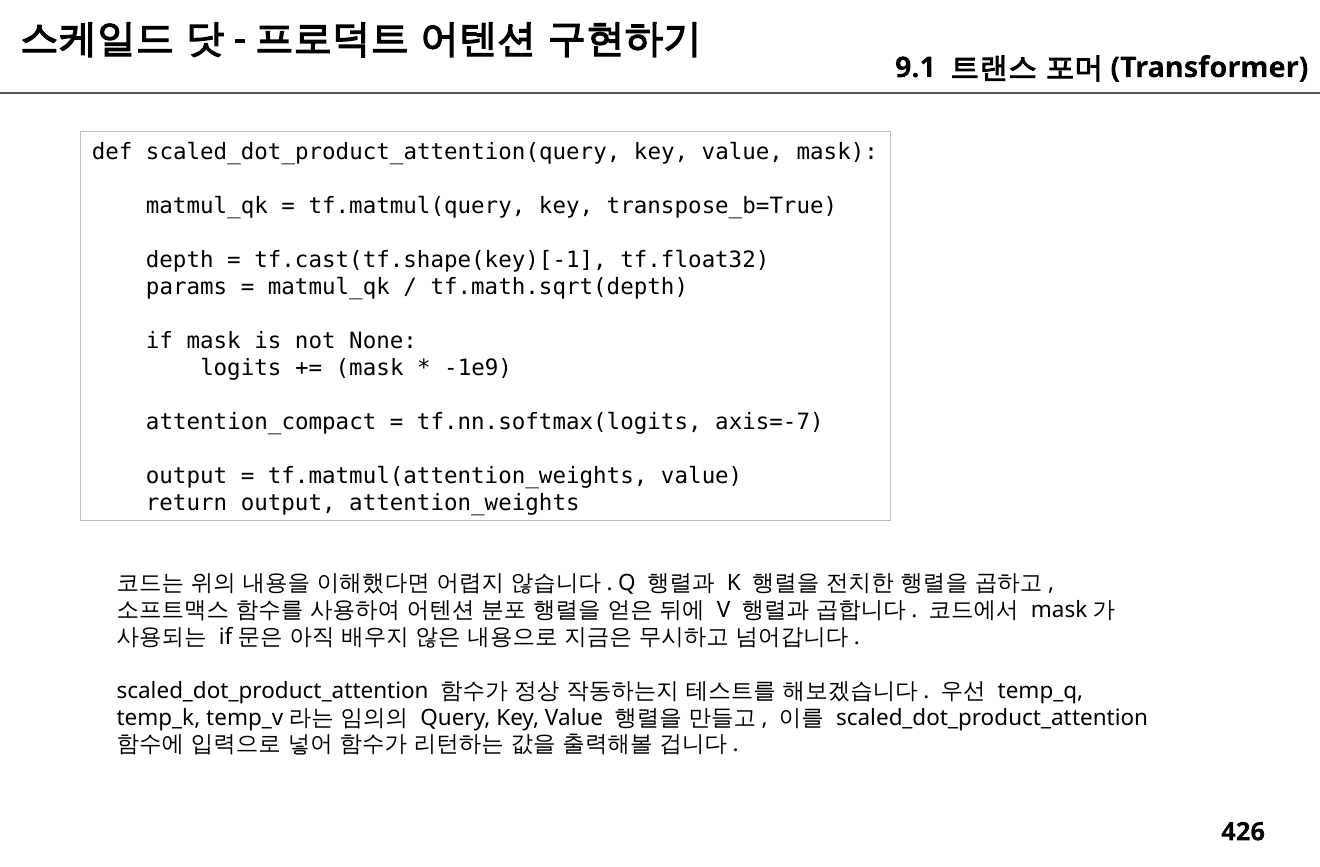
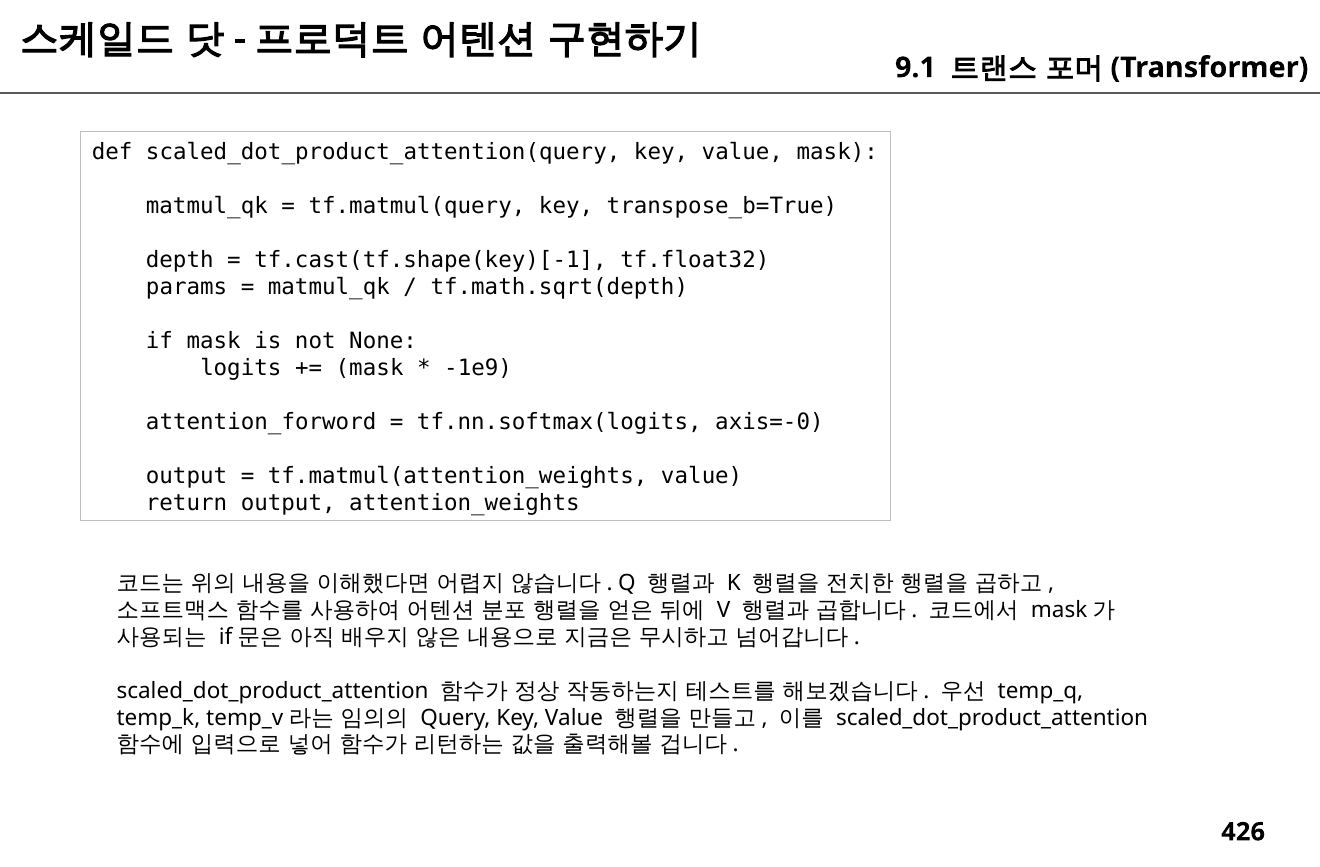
attention_compact: attention_compact -> attention_forword
axis=-7: axis=-7 -> axis=-0
